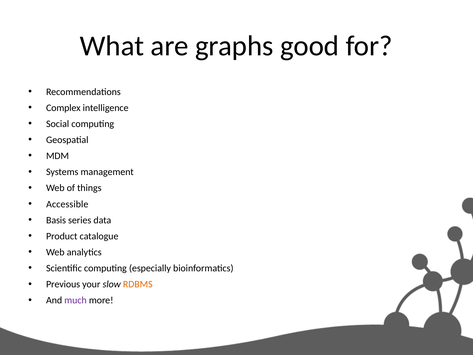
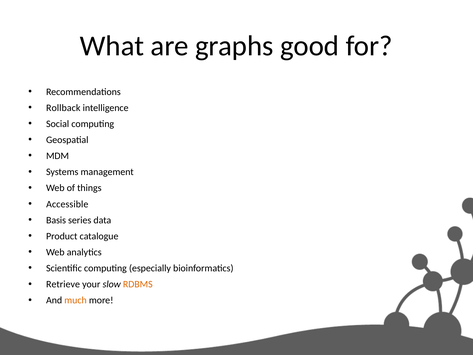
Complex: Complex -> Rollback
Previous: Previous -> Retrieve
much colour: purple -> orange
